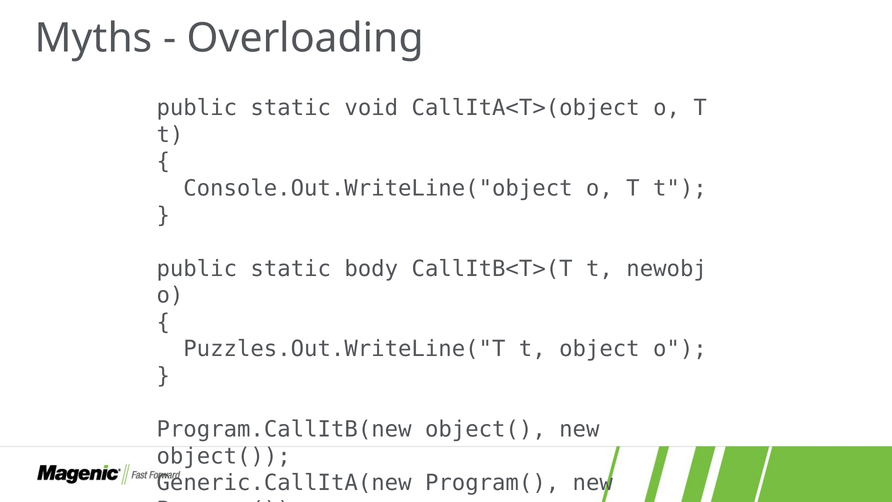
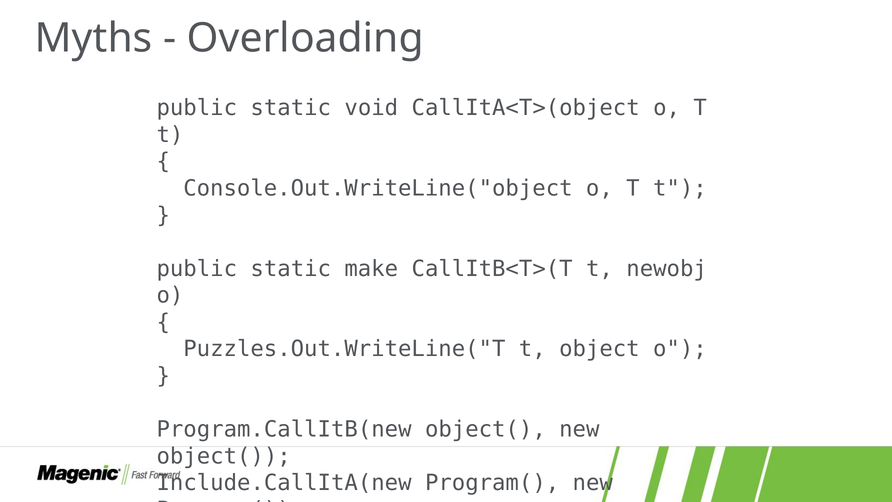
body: body -> make
Generic.CallItA(new: Generic.CallItA(new -> Include.CallItA(new
